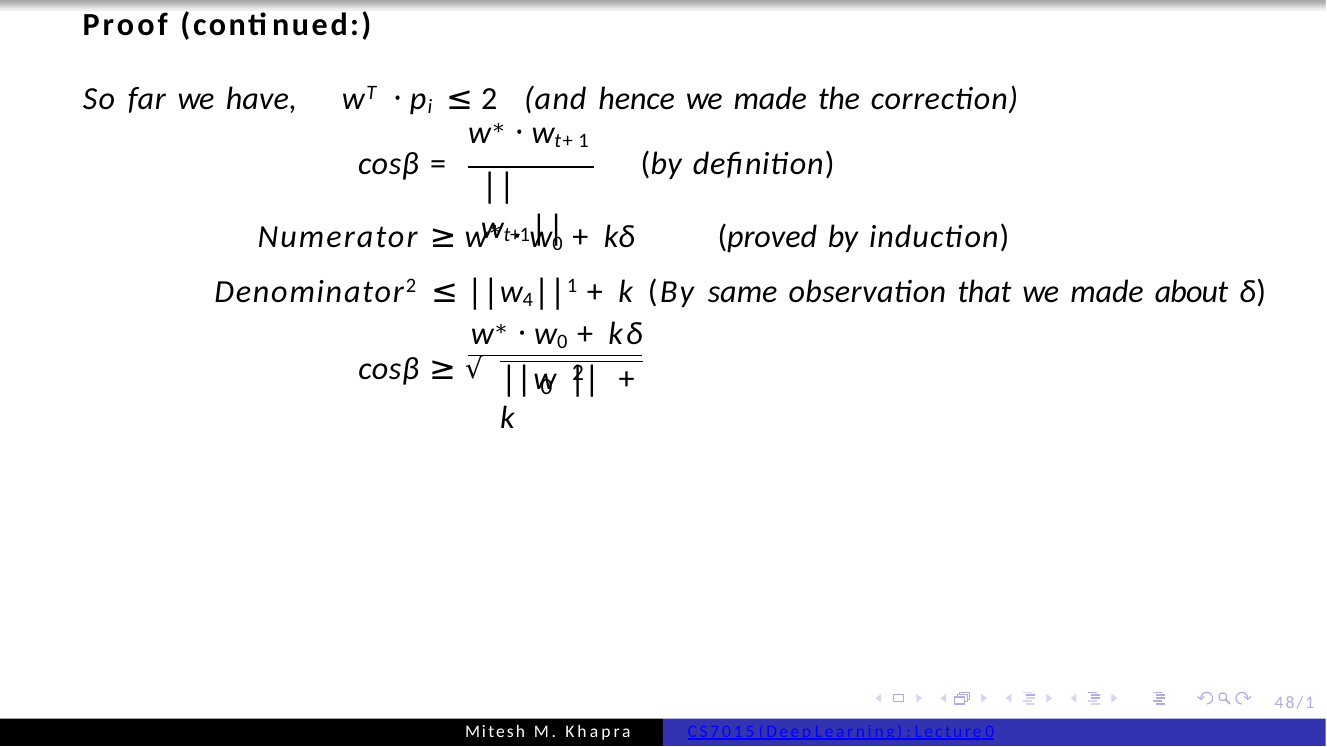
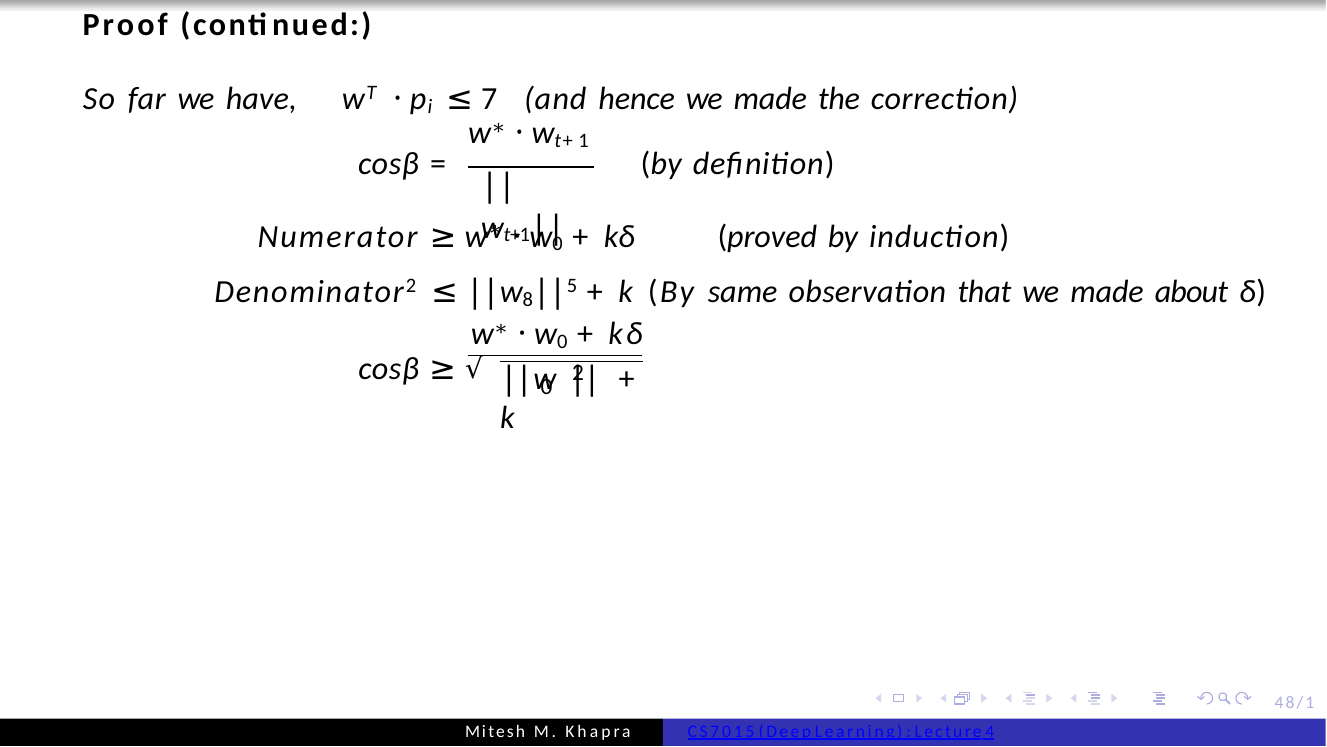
2 at (489, 99): 2 -> 7
4: 4 -> 8
1 at (572, 285): 1 -> 5
Lecture 0: 0 -> 4
